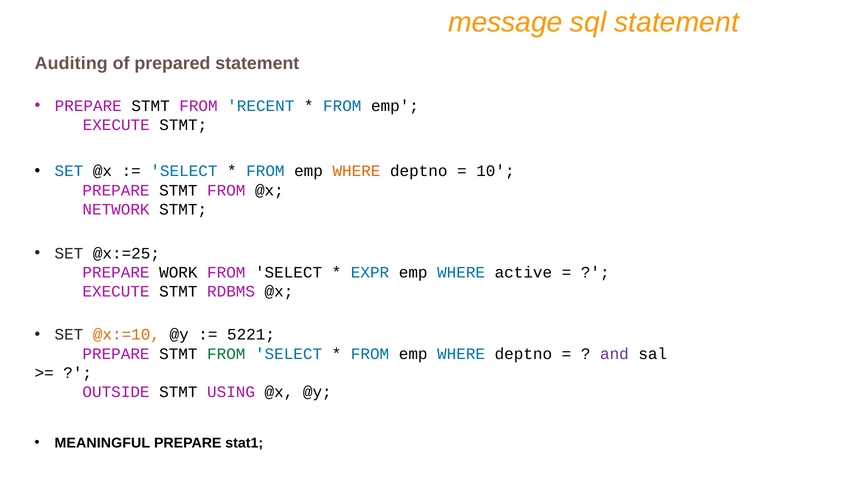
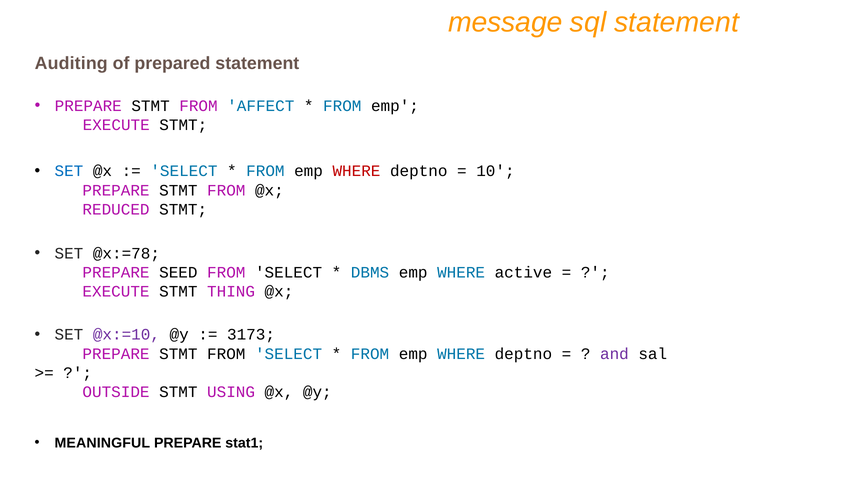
RECENT: RECENT -> AFFECT
WHERE at (356, 171) colour: orange -> red
NETWORK: NETWORK -> REDUCED
@x:=25: @x:=25 -> @x:=78
WORK: WORK -> SEED
EXPR: EXPR -> DBMS
RDBMS: RDBMS -> THING
@x:=10 colour: orange -> purple
5221: 5221 -> 3173
FROM at (226, 354) colour: green -> black
